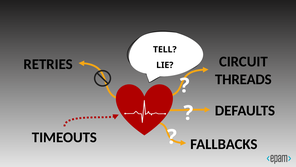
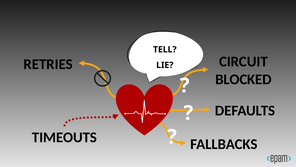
THREADS: THREADS -> BLOCKED
